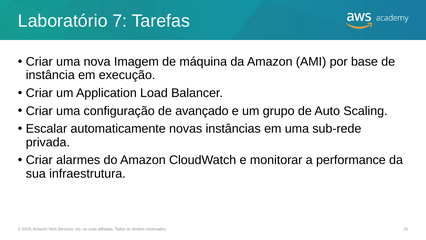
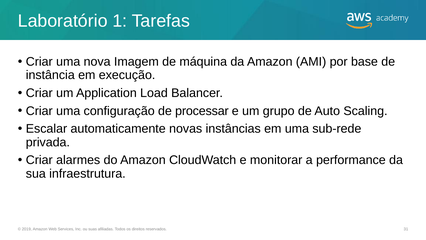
7: 7 -> 1
avançado: avançado -> processar
